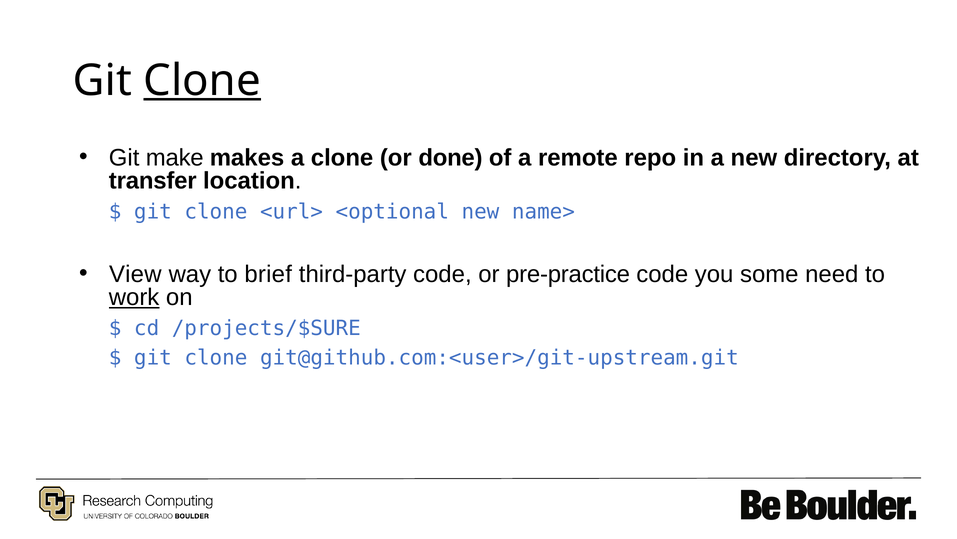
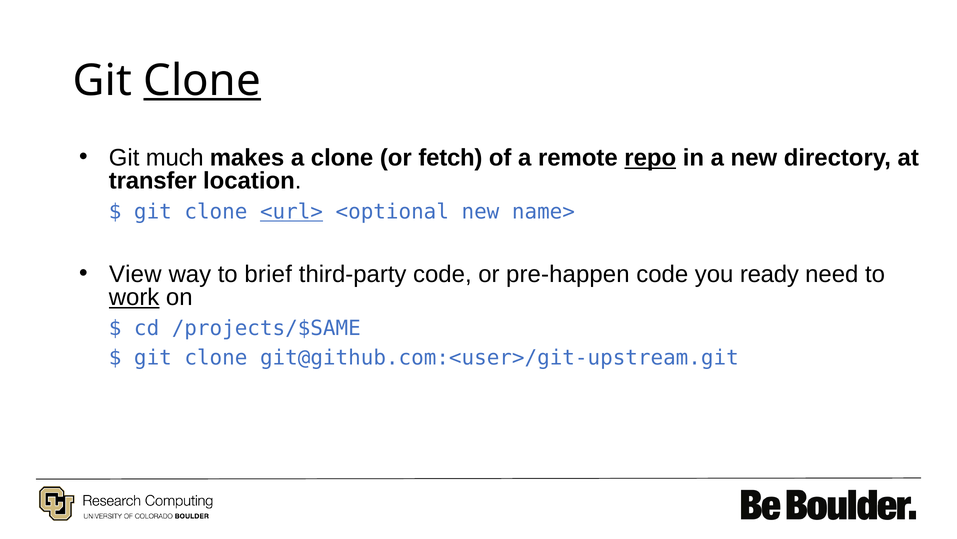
make: make -> much
done: done -> fetch
repo underline: none -> present
<url> underline: none -> present
pre-practice: pre-practice -> pre-happen
some: some -> ready
/projects/$SURE: /projects/$SURE -> /projects/$SAME
